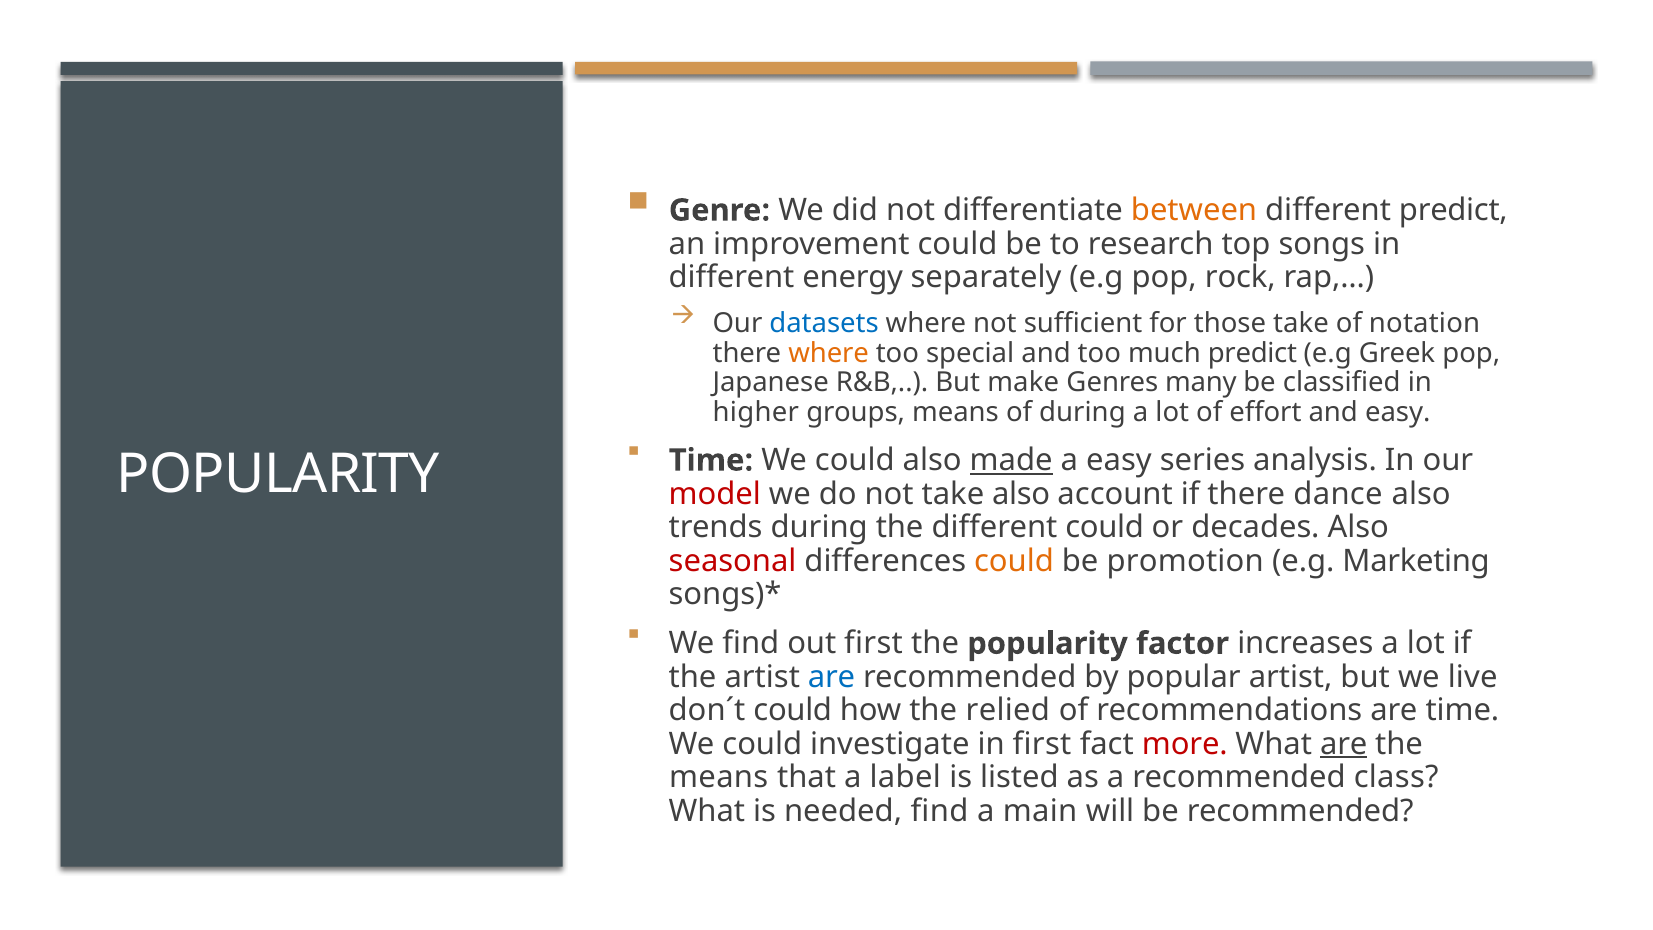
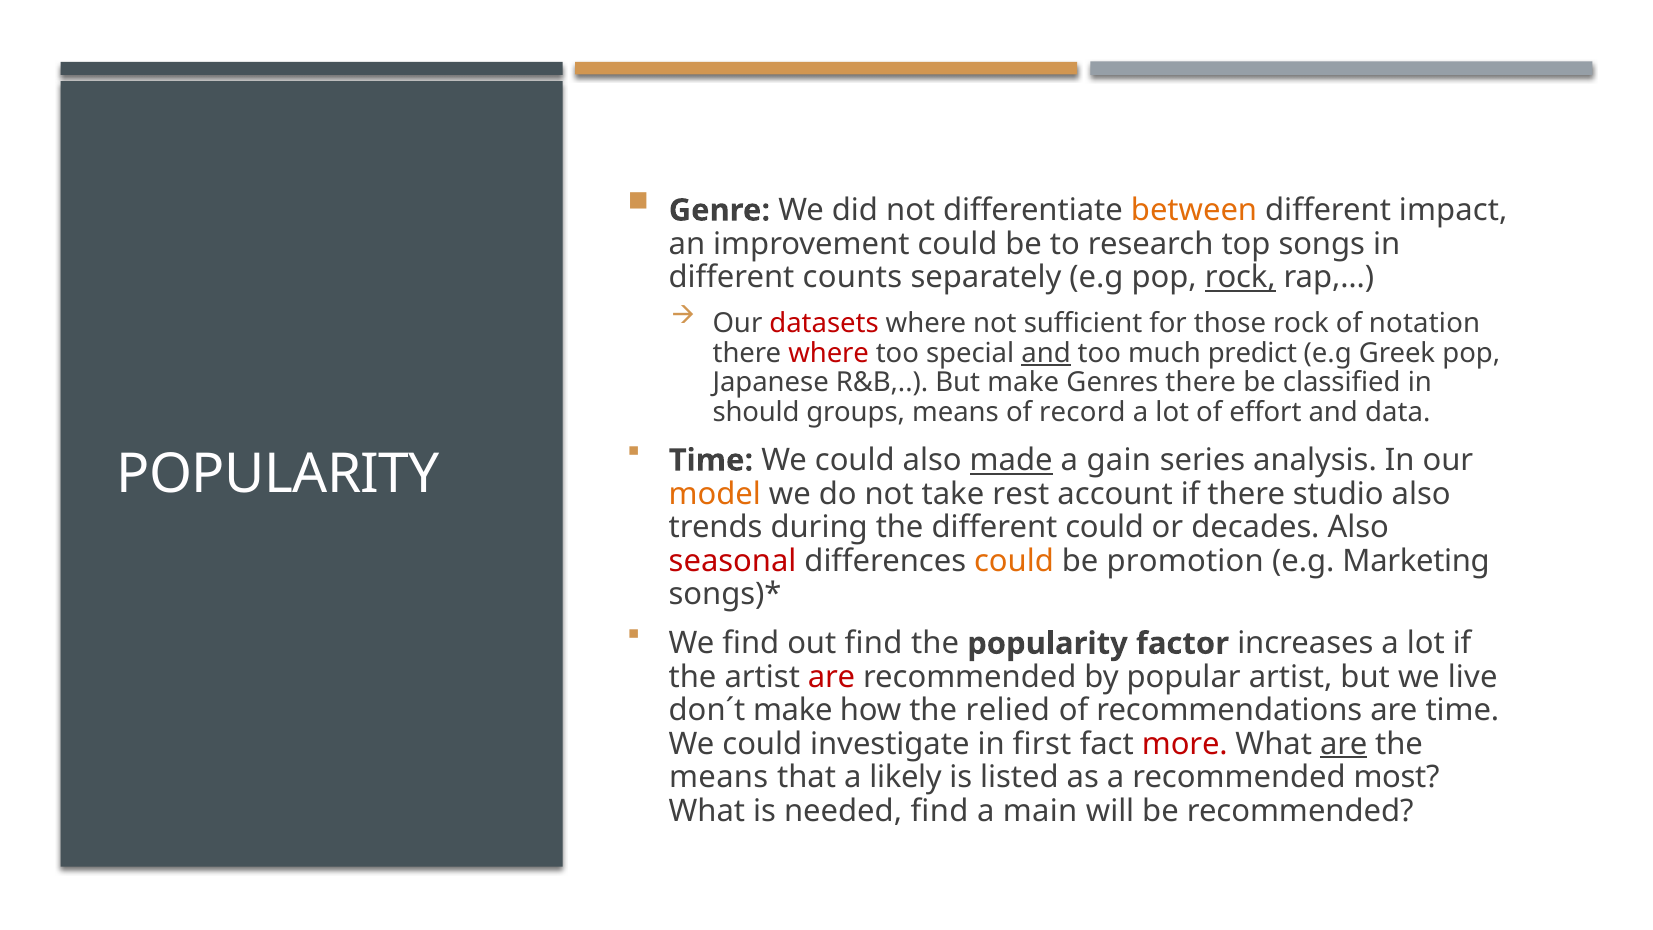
different predict: predict -> impact
energy: energy -> counts
rock at (1240, 277) underline: none -> present
datasets colour: blue -> red
those take: take -> rock
where at (829, 353) colour: orange -> red
and at (1046, 353) underline: none -> present
Genres many: many -> there
higher: higher -> should
of during: during -> record
and easy: easy -> data
a easy: easy -> gain
model colour: red -> orange
take also: also -> rest
dance: dance -> studio
out first: first -> find
are at (832, 677) colour: blue -> red
don´t could: could -> make
label: label -> likely
class: class -> most
